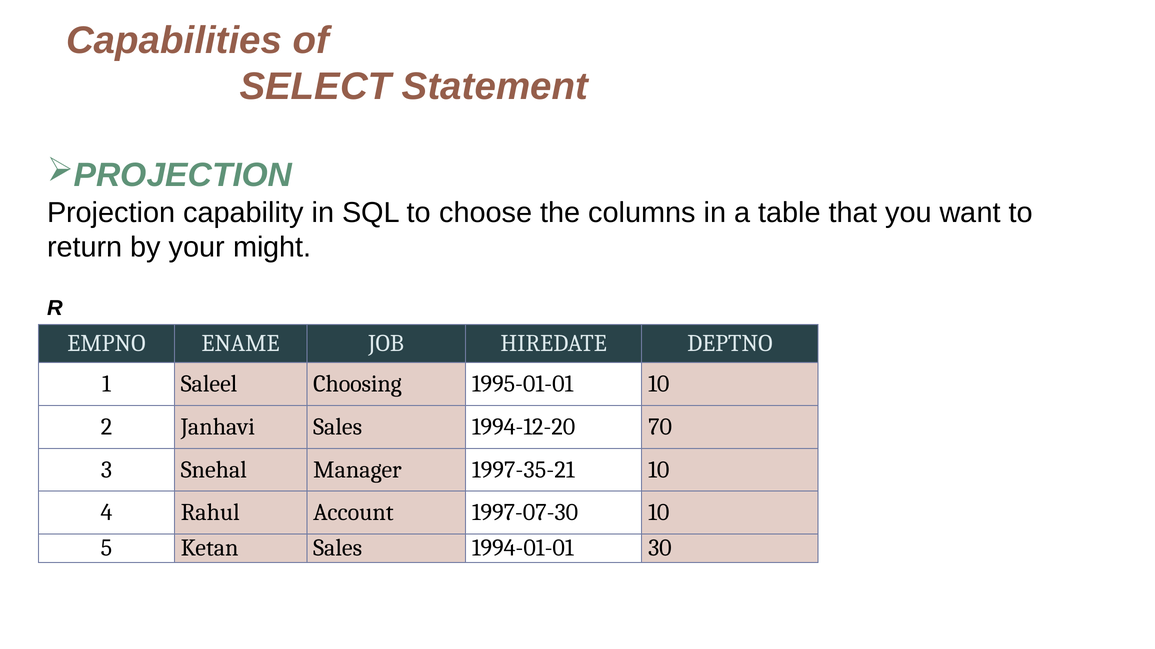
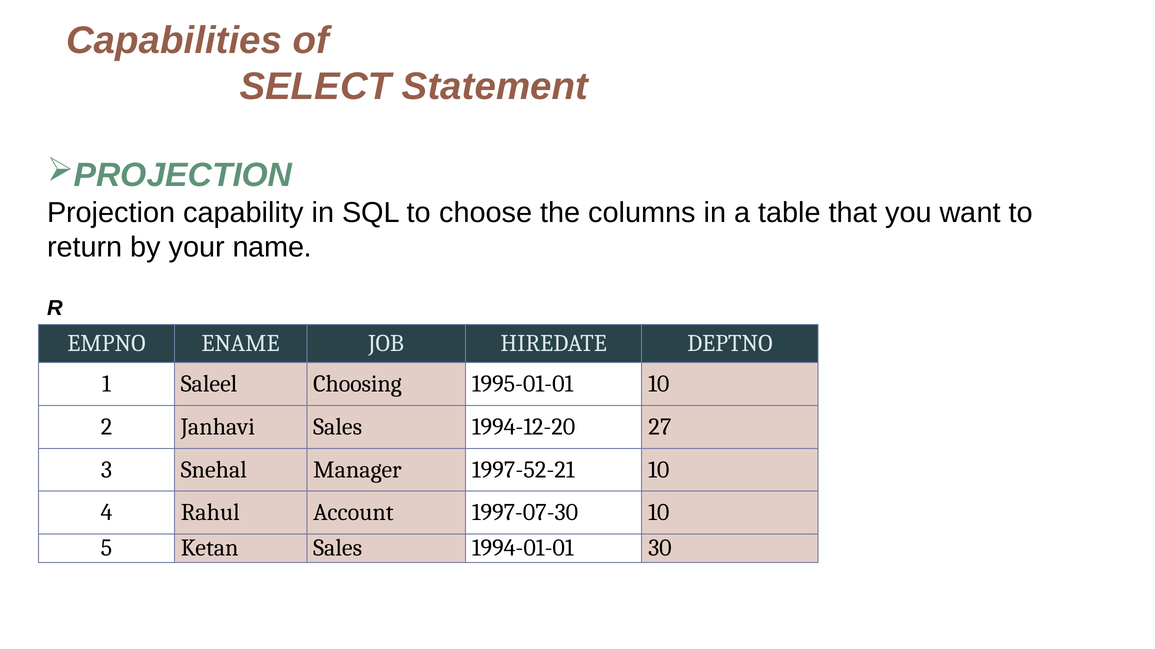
might: might -> name
70: 70 -> 27
1997-35-21: 1997-35-21 -> 1997-52-21
